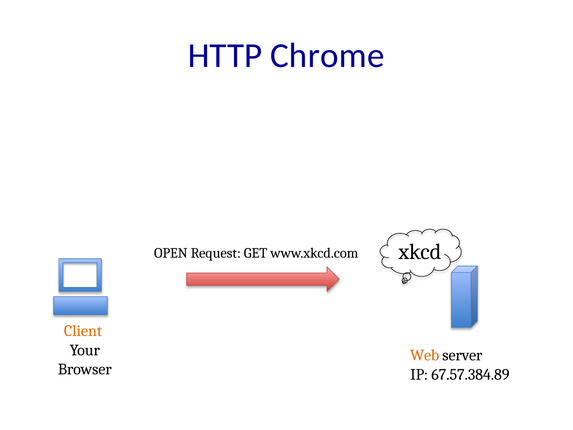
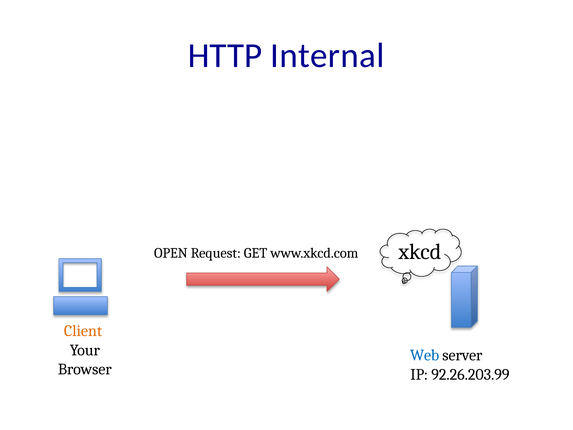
Chrome: Chrome -> Internal
Web colour: orange -> blue
67.57.384.89: 67.57.384.89 -> 92.26.203.99
